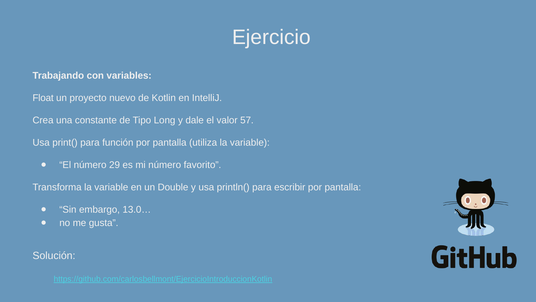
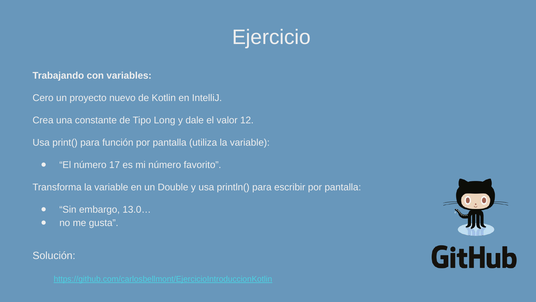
Float: Float -> Cero
57: 57 -> 12
29: 29 -> 17
